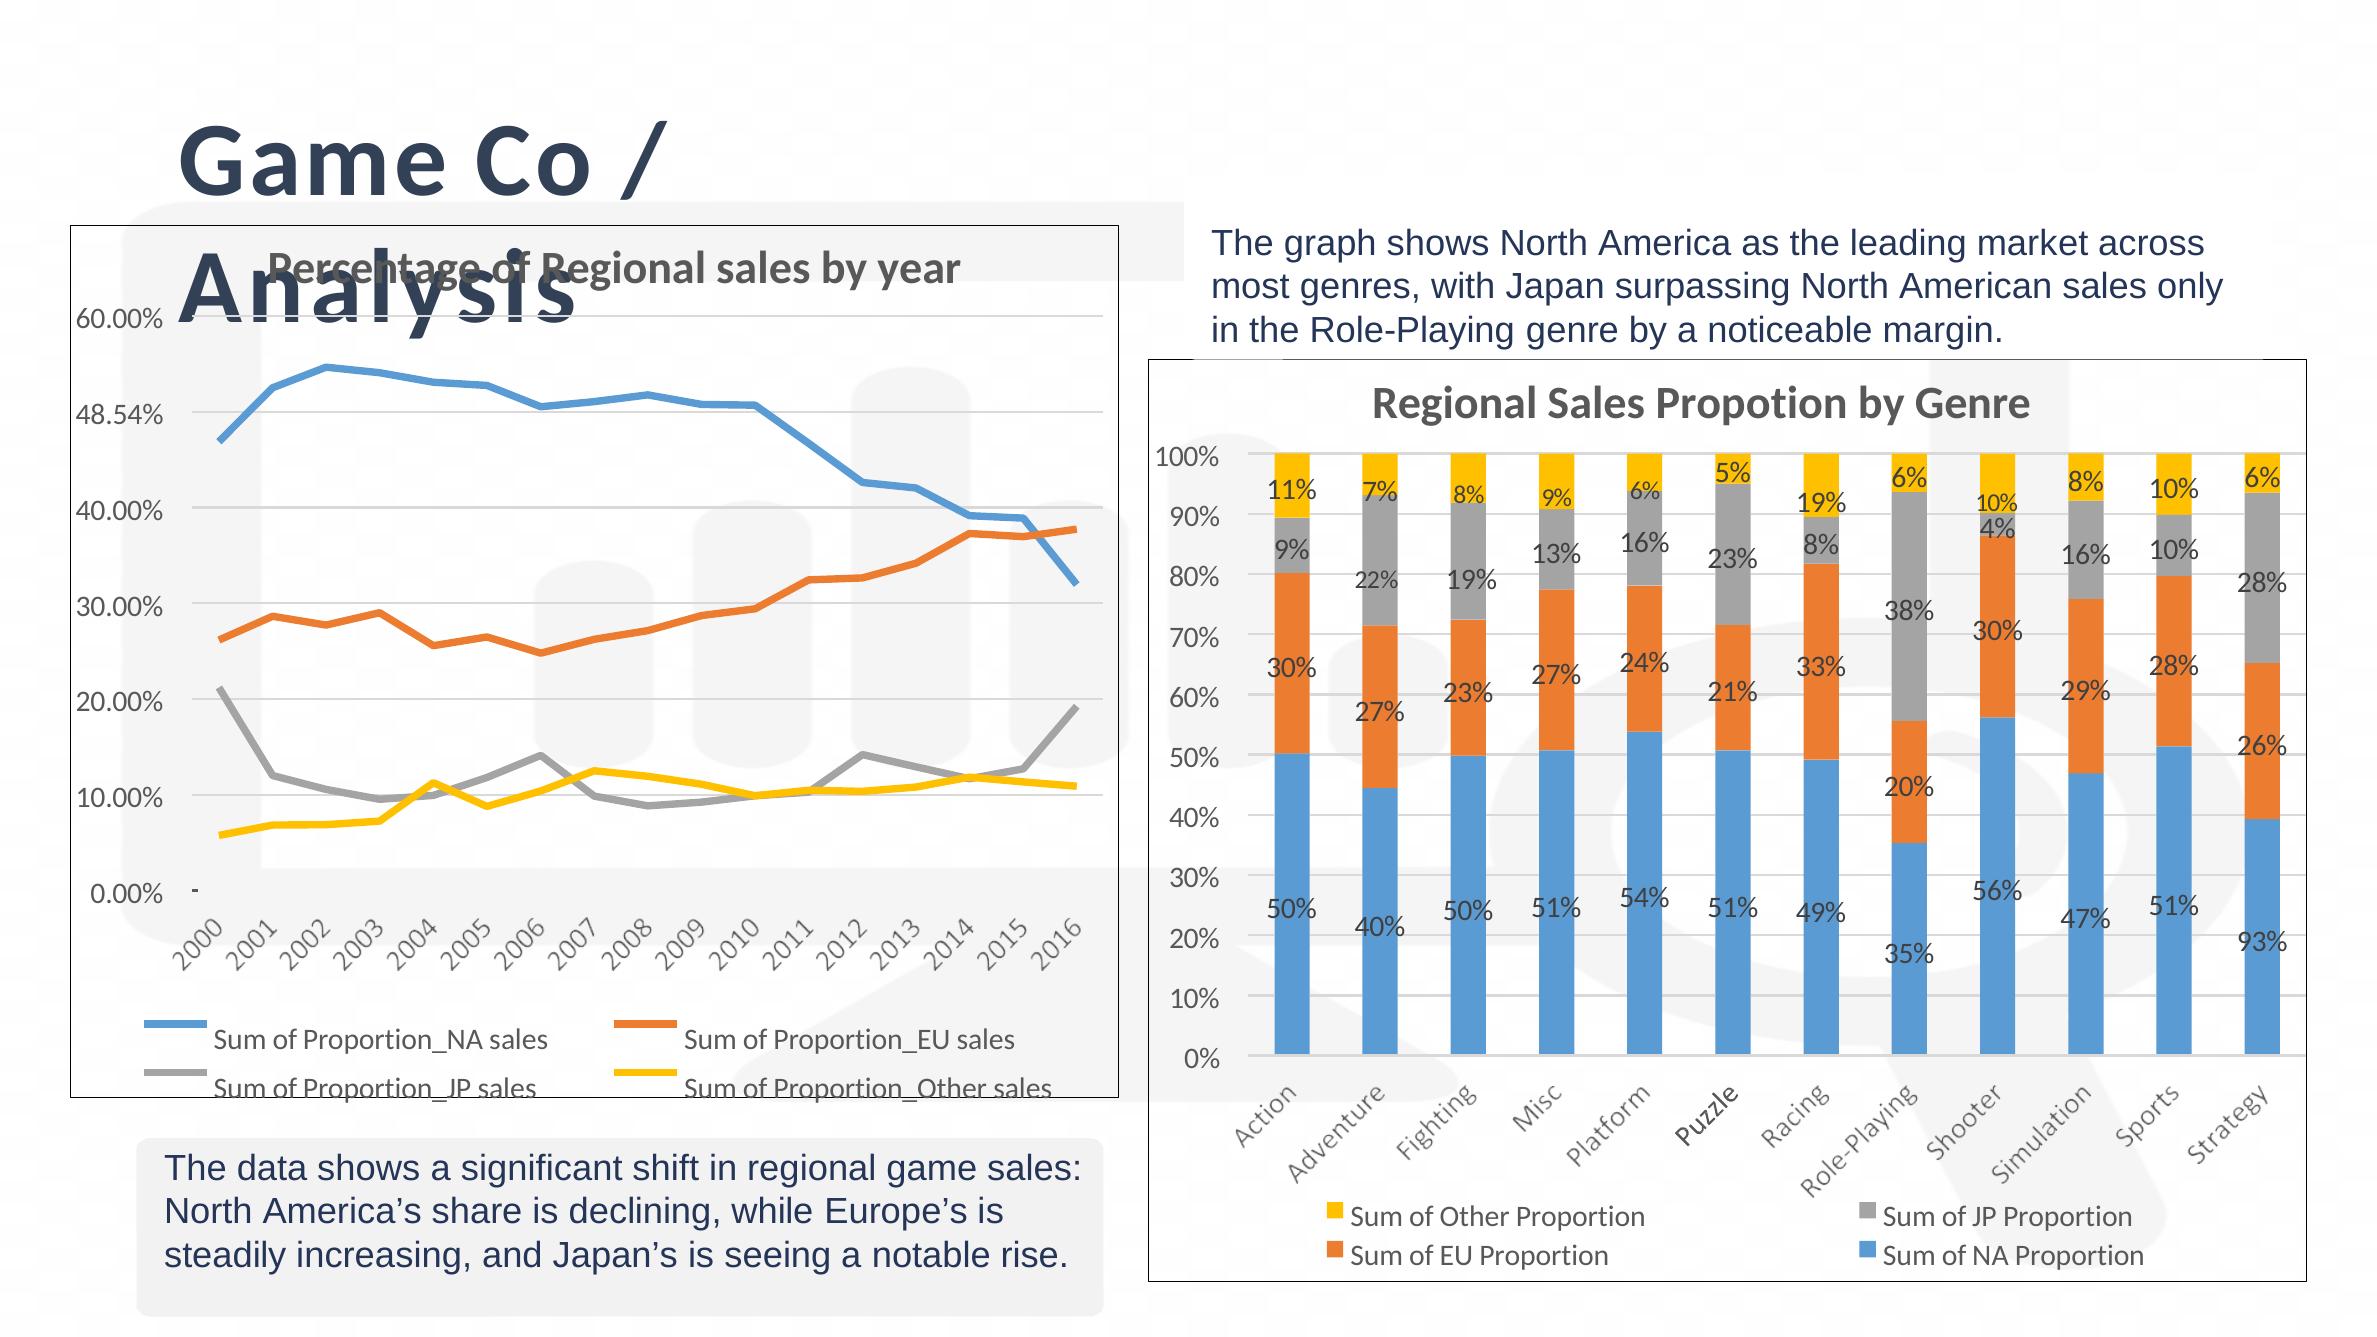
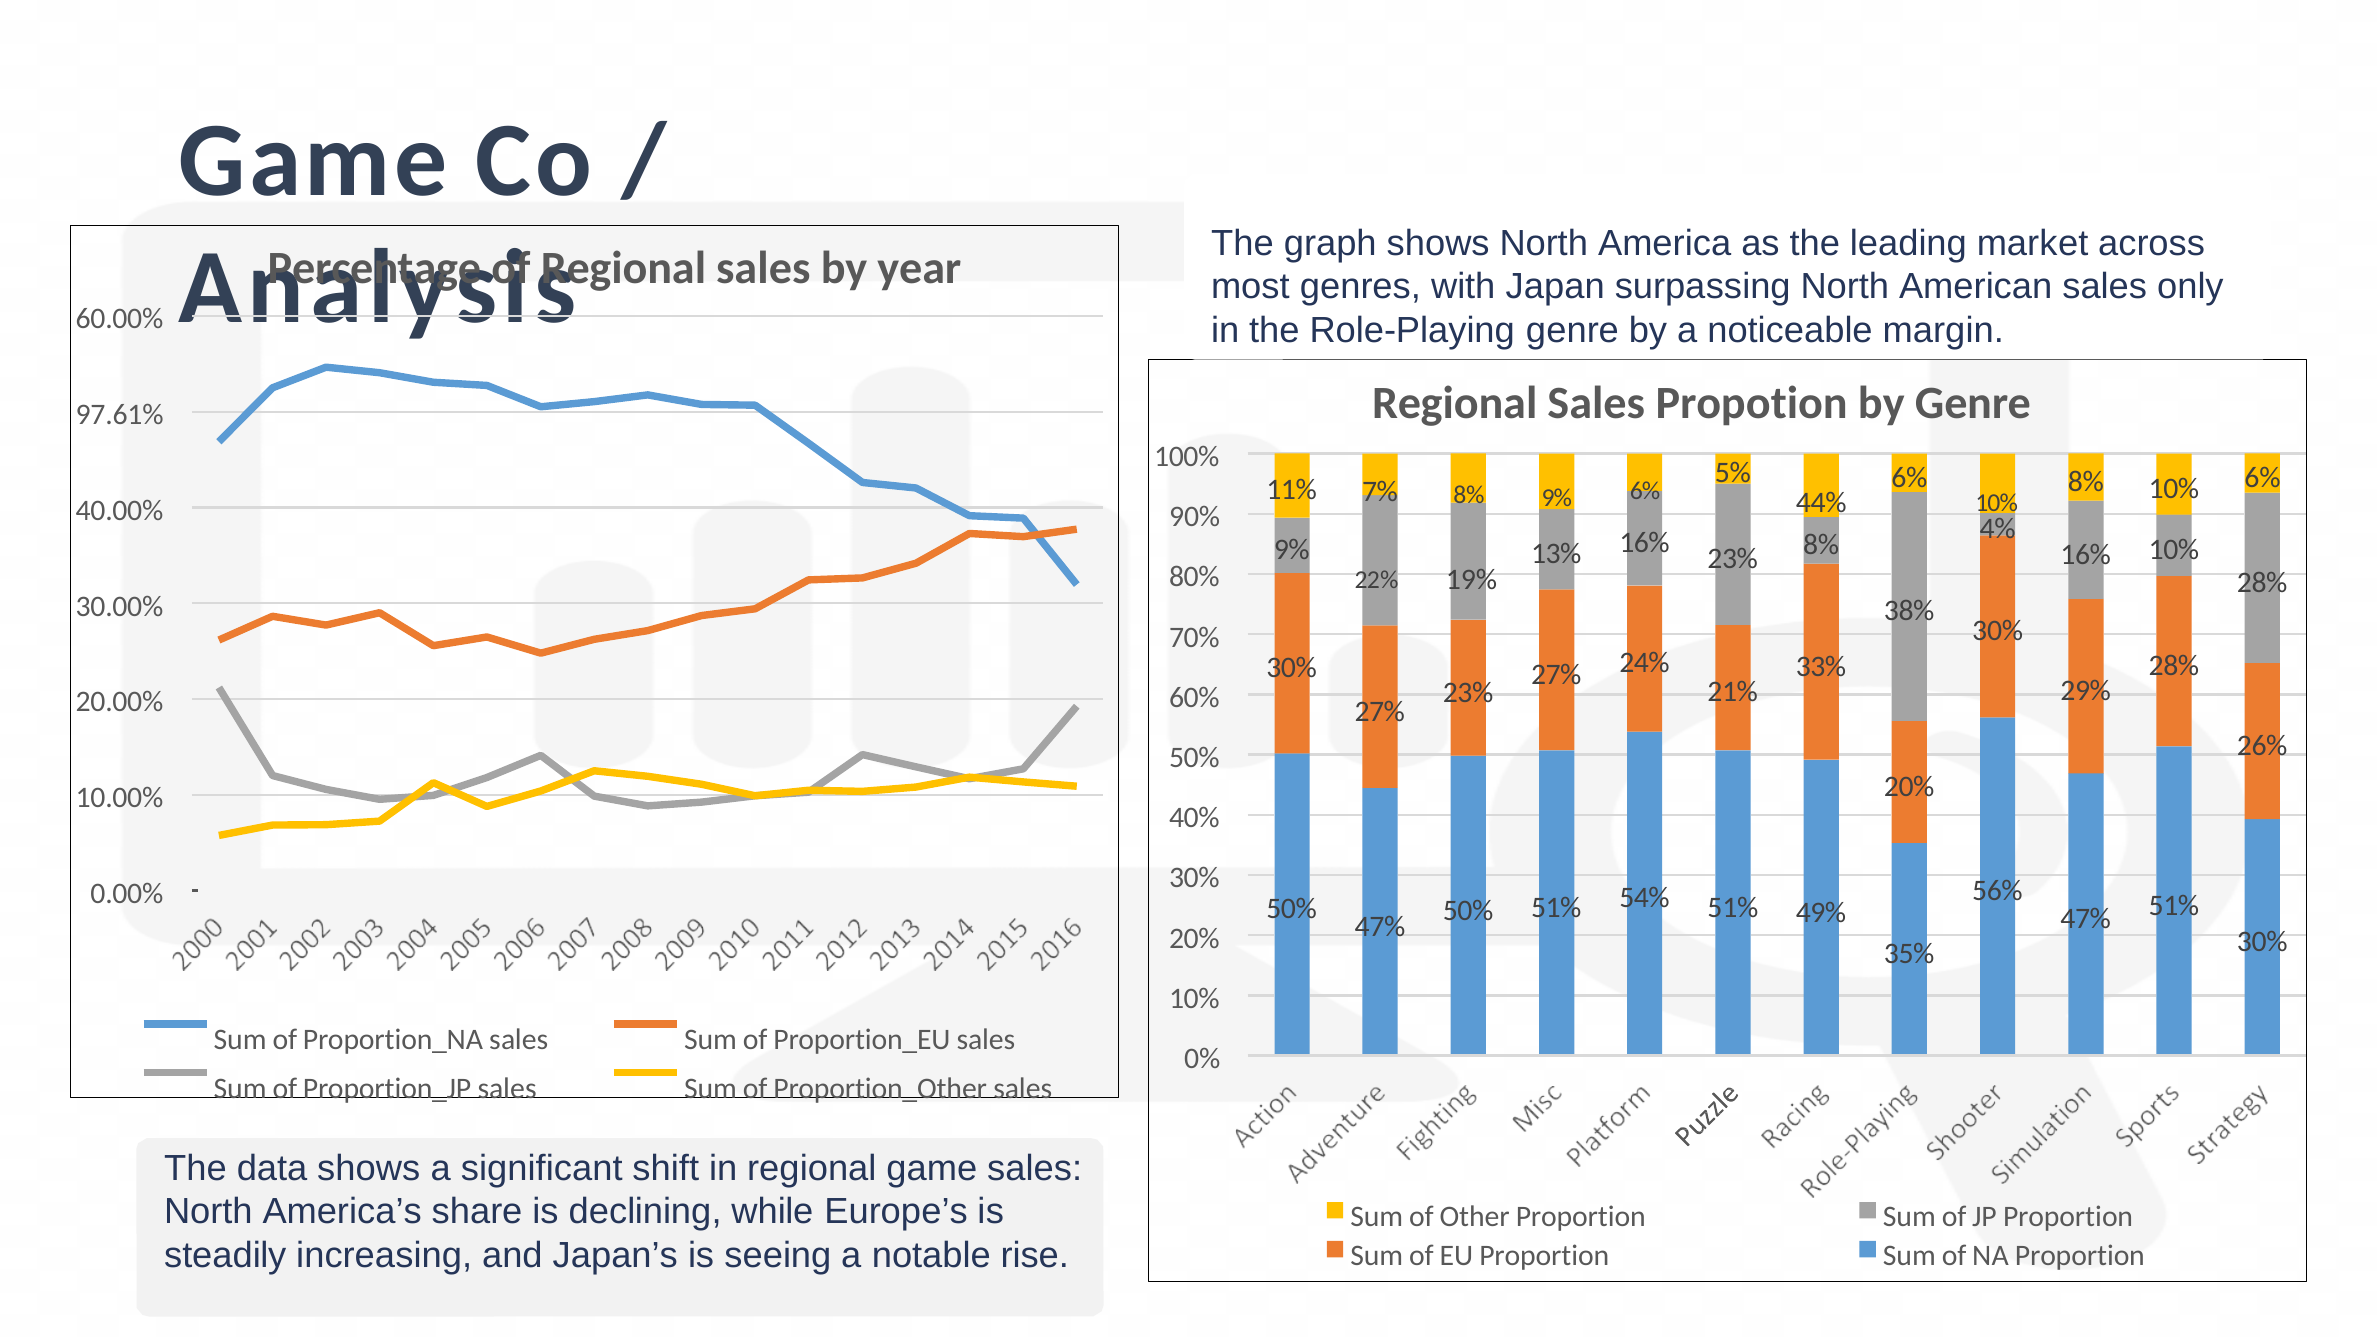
48.54%: 48.54% -> 97.61%
19% at (1821, 503): 19% -> 44%
40% at (1380, 926): 40% -> 47%
93% at (2262, 942): 93% -> 30%
